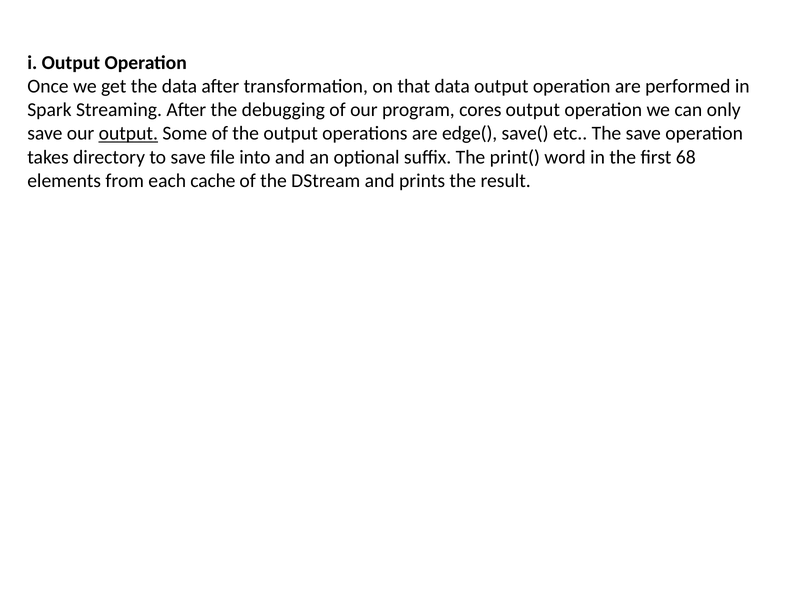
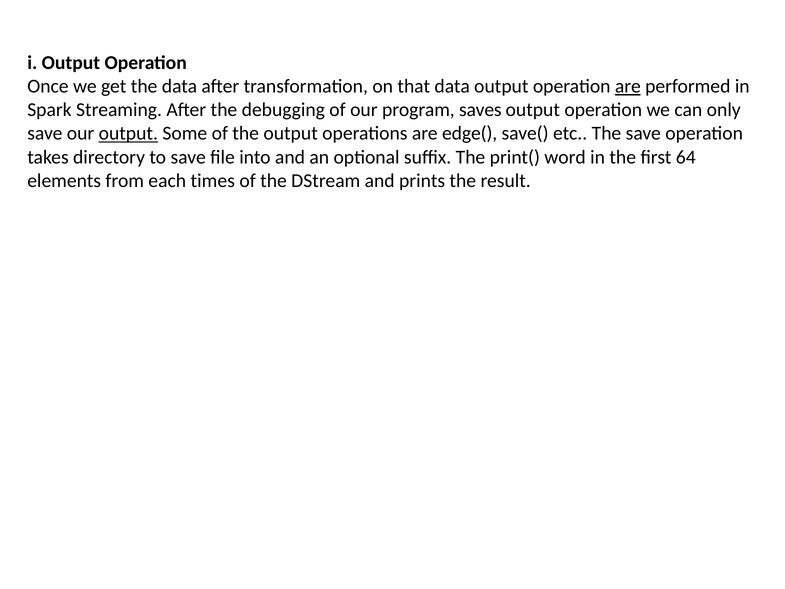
are at (628, 86) underline: none -> present
cores: cores -> saves
68: 68 -> 64
cache: cache -> times
